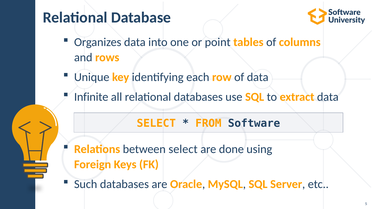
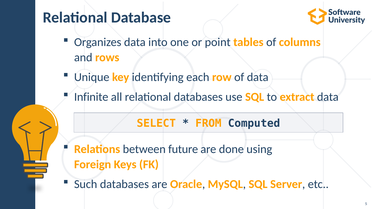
Software: Software -> Computed
between select: select -> future
